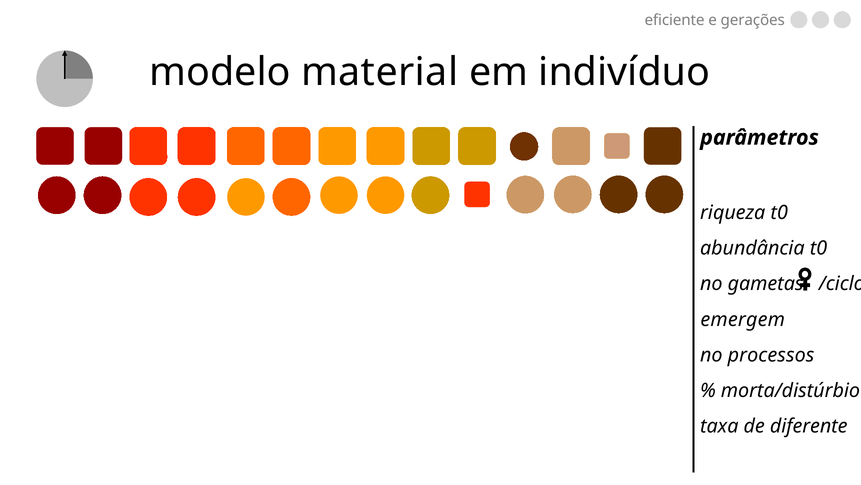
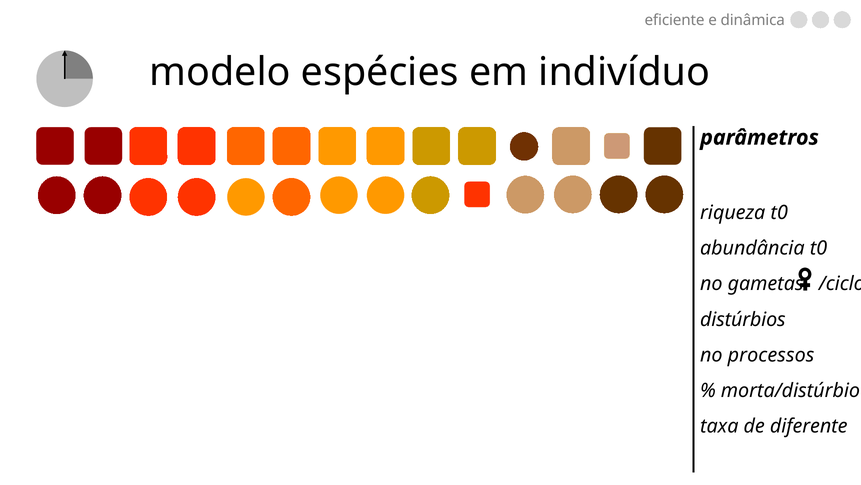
gerações: gerações -> dinâmica
material: material -> espécies
emergem: emergem -> distúrbios
